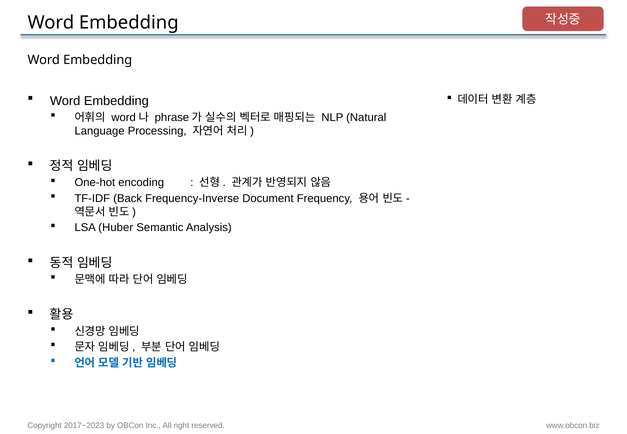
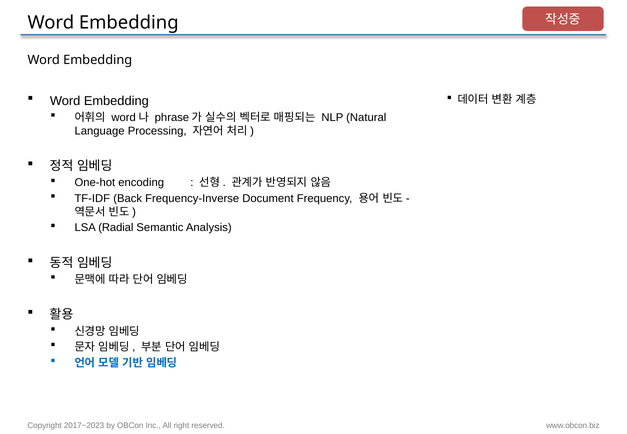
Huber: Huber -> Radial
